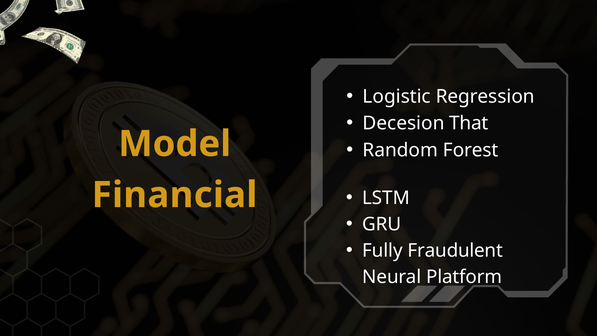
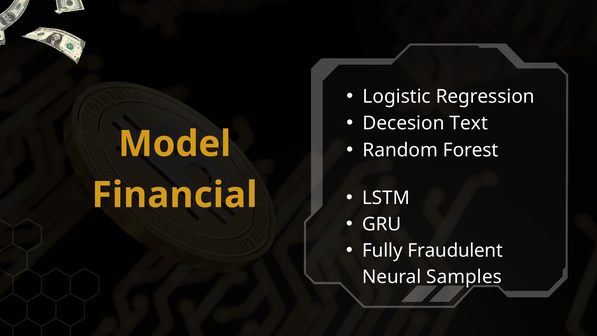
That: That -> Text
Platform: Platform -> Samples
